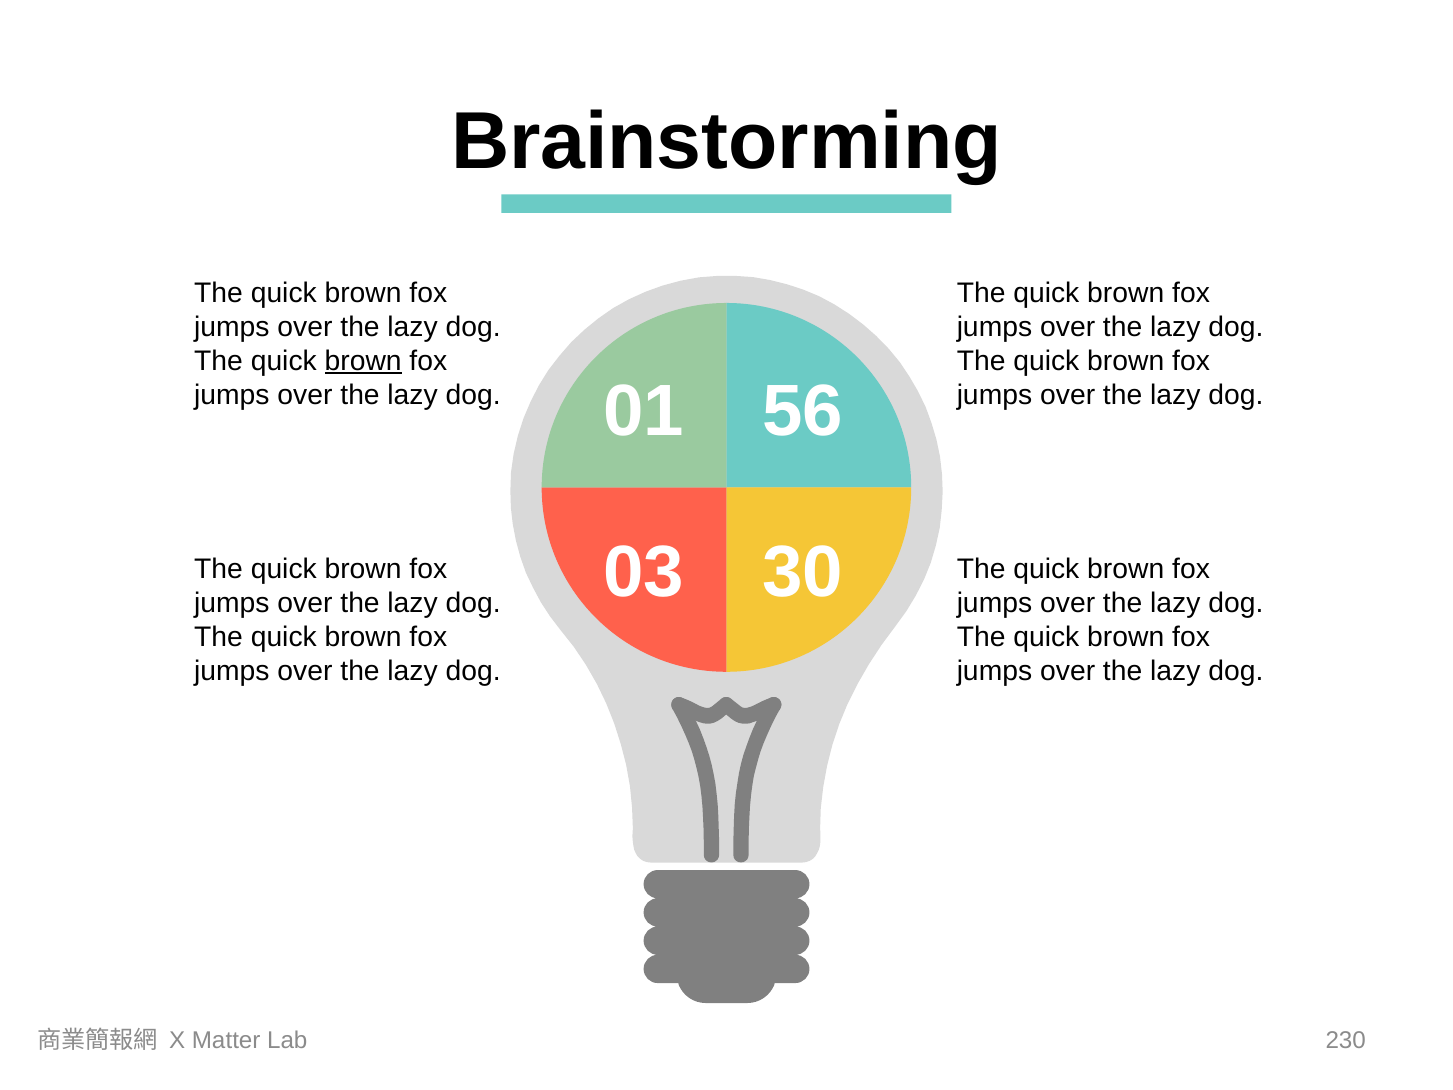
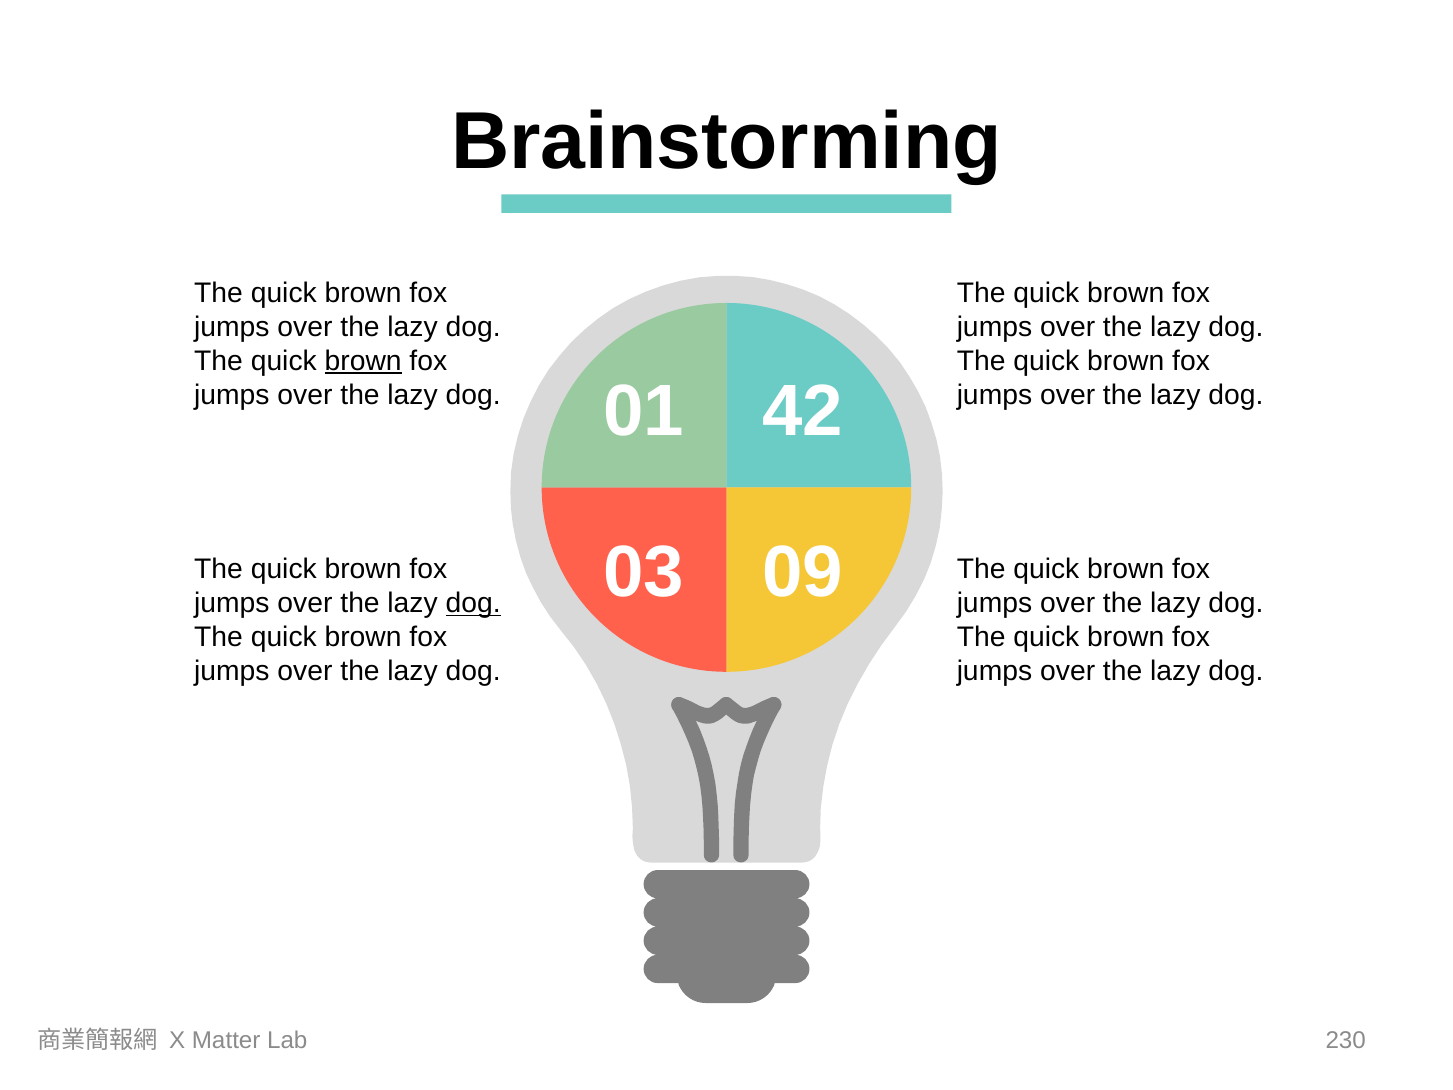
56: 56 -> 42
30: 30 -> 09
dog at (473, 603) underline: none -> present
